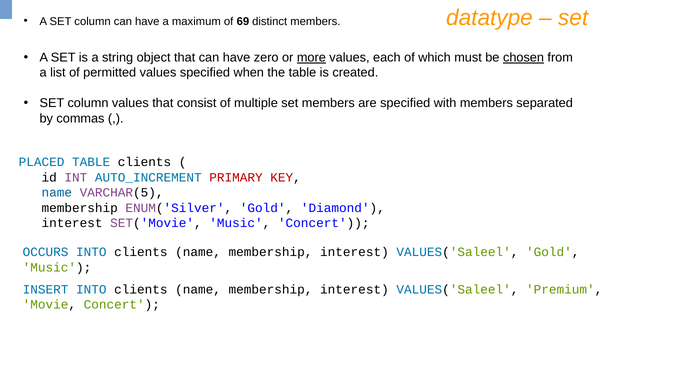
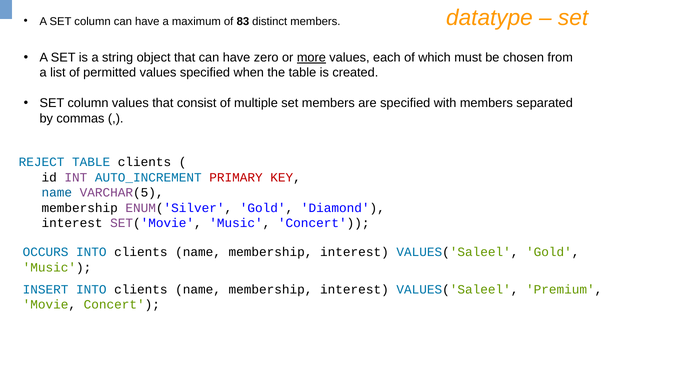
69: 69 -> 83
chosen underline: present -> none
PLACED: PLACED -> REJECT
